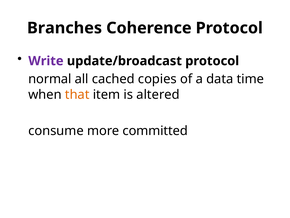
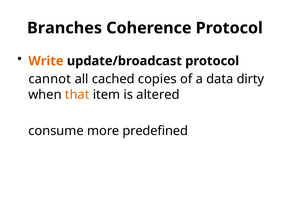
Write colour: purple -> orange
normal: normal -> cannot
time: time -> dirty
committed: committed -> predefined
